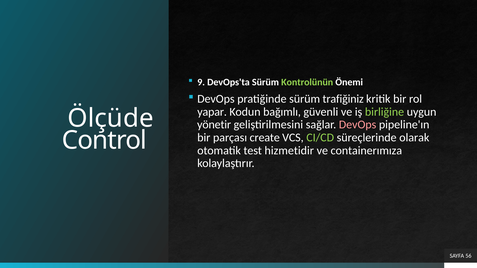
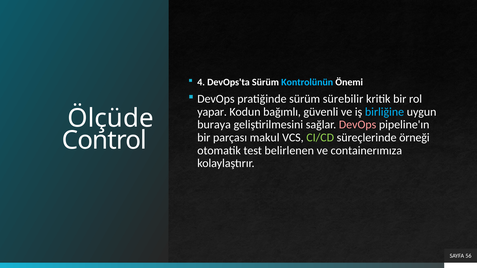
9: 9 -> 4
Kontrolünün colour: light green -> light blue
trafiğiniz: trafiğiniz -> sürebilir
birliğine colour: light green -> light blue
yönetir: yönetir -> buraya
create: create -> makul
olarak: olarak -> örneği
hizmetidir: hizmetidir -> belirlenen
